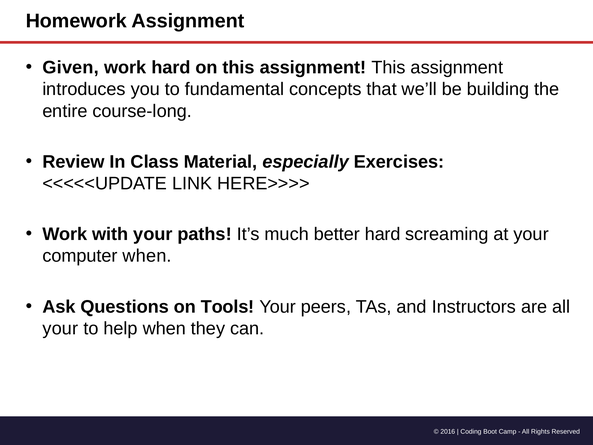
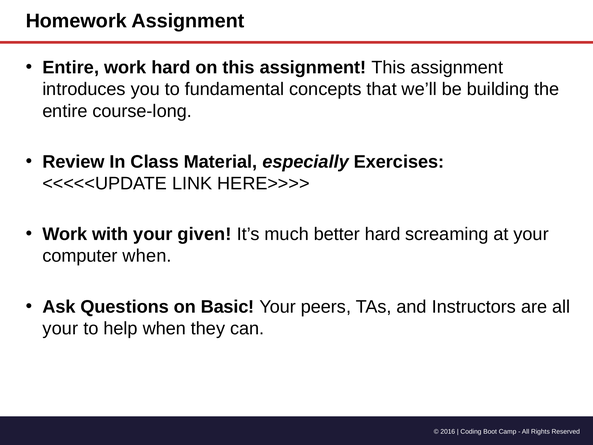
Given at (71, 67): Given -> Entire
paths: paths -> given
Tools: Tools -> Basic
